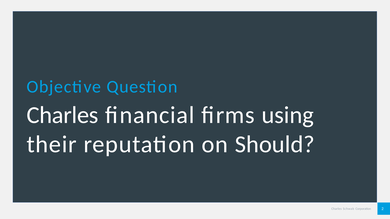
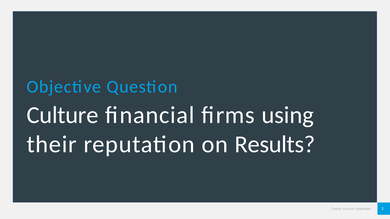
Charles at (63, 115): Charles -> Culture
Should: Should -> Results
